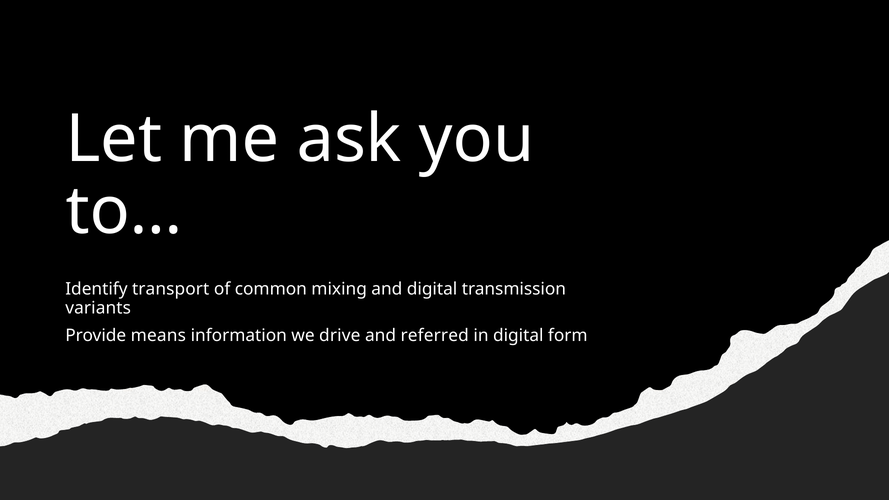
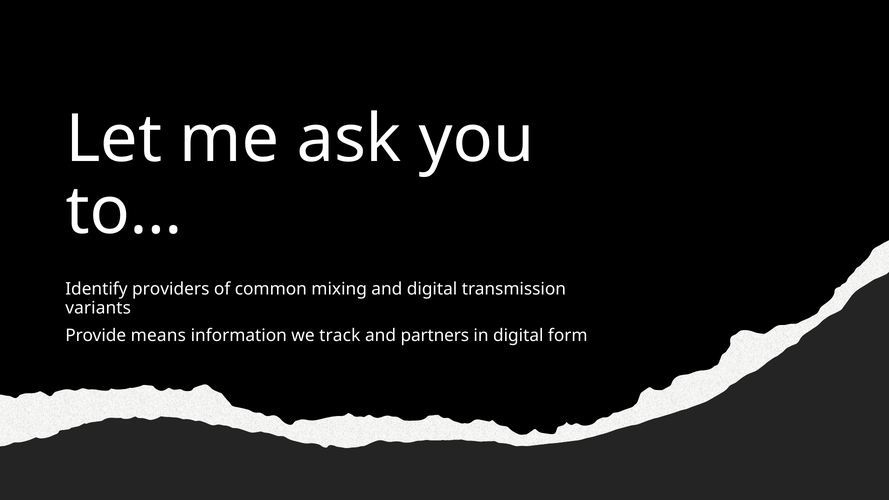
transport: transport -> providers
drive: drive -> track
referred: referred -> partners
